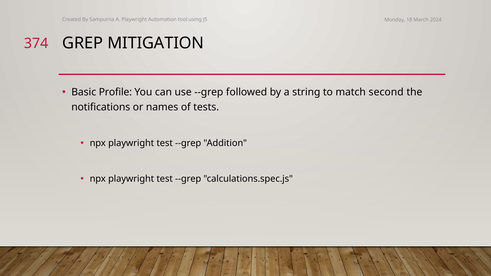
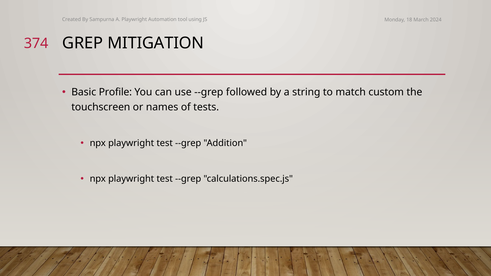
second: second -> custom
notifications: notifications -> touchscreen
